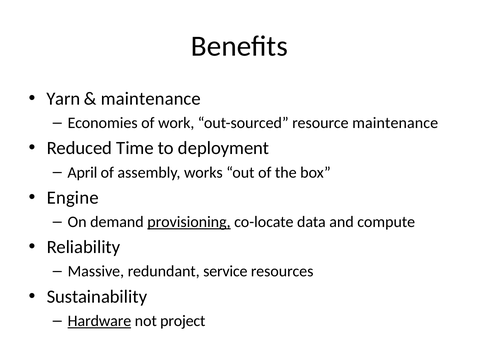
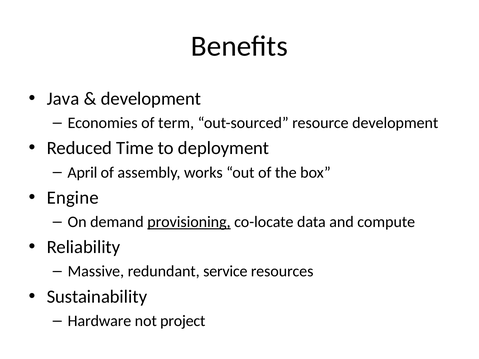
Yarn: Yarn -> Java
maintenance at (151, 99): maintenance -> development
work: work -> term
resource maintenance: maintenance -> development
Hardware underline: present -> none
